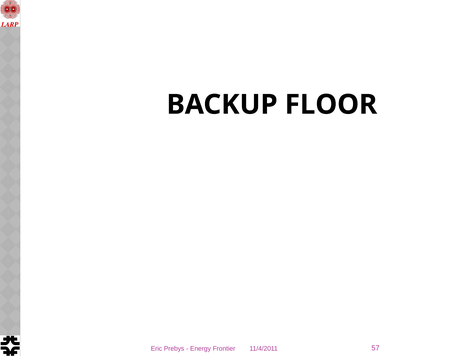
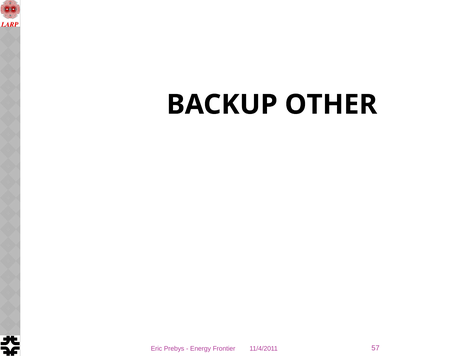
FLOOR: FLOOR -> OTHER
